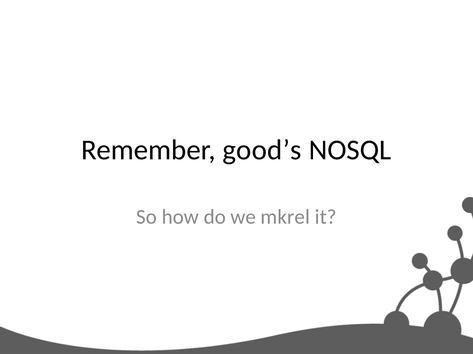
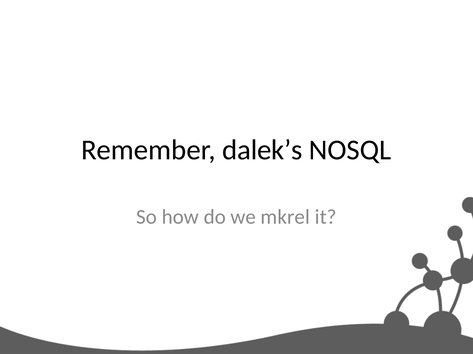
good’s: good’s -> dalek’s
